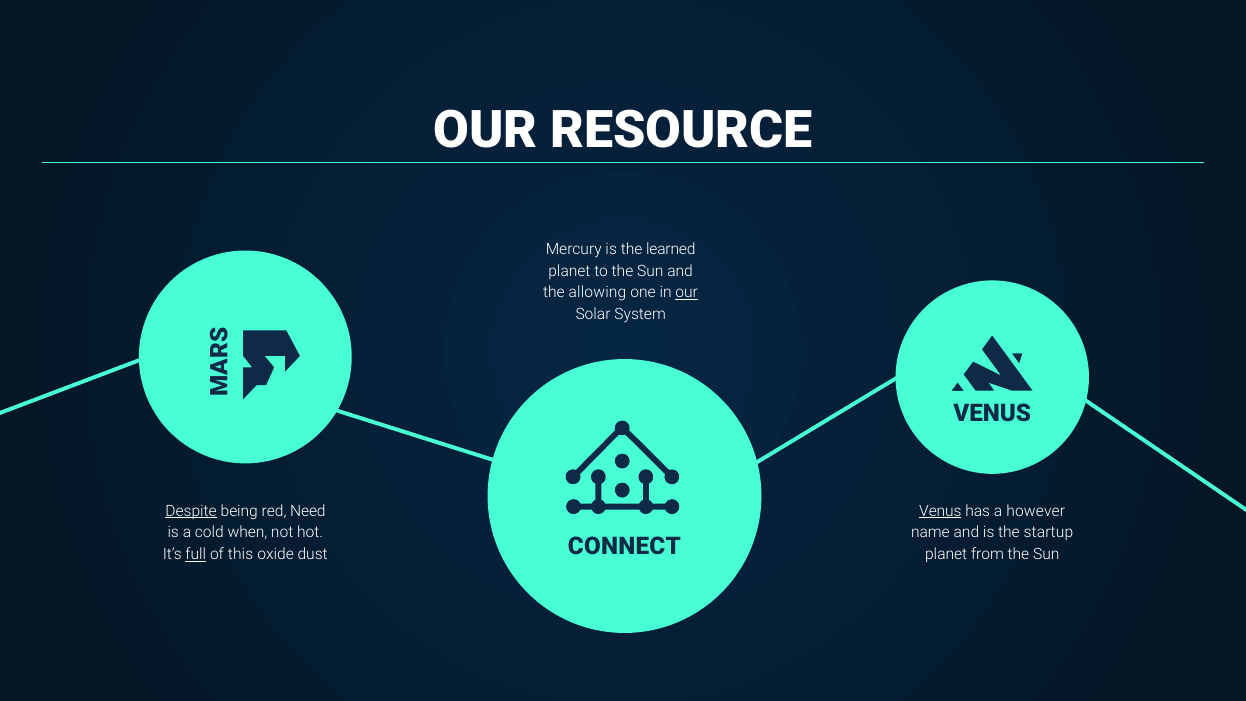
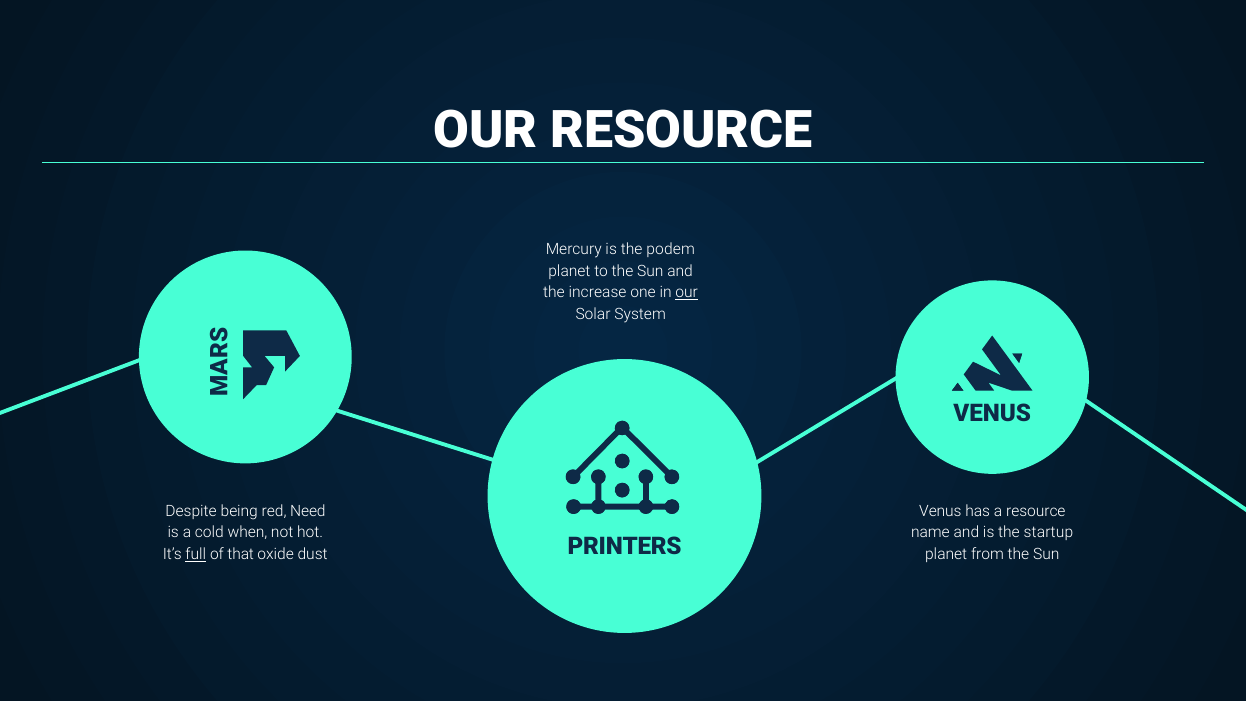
learned: learned -> podem
allowing: allowing -> increase
Despite underline: present -> none
Venus at (940, 511) underline: present -> none
a however: however -> resource
CONNECT: CONNECT -> PRINTERS
this: this -> that
